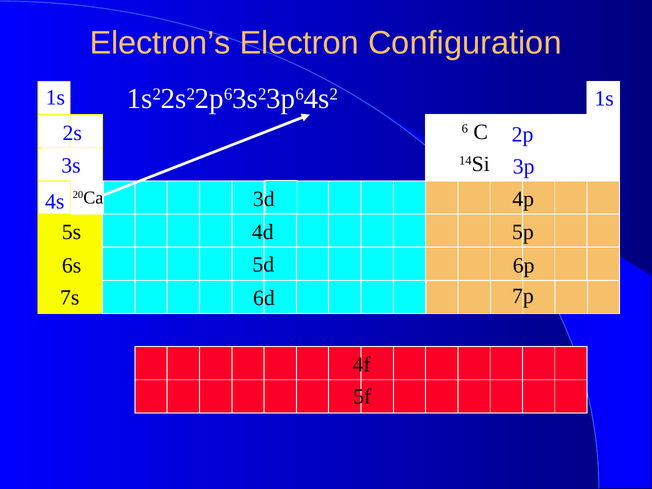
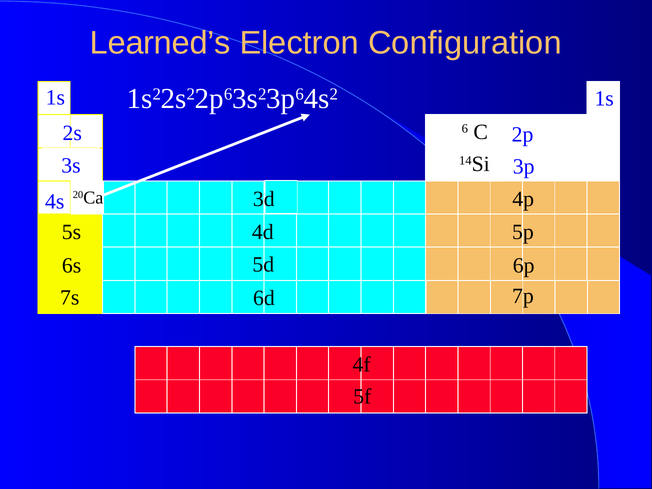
Electron’s: Electron’s -> Learned’s
